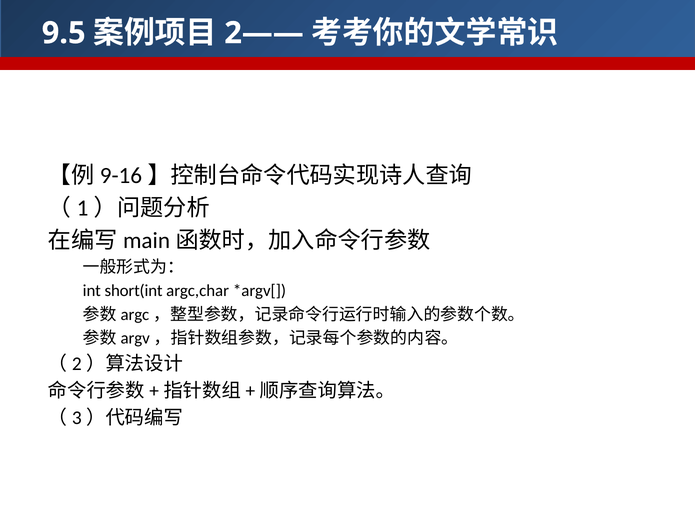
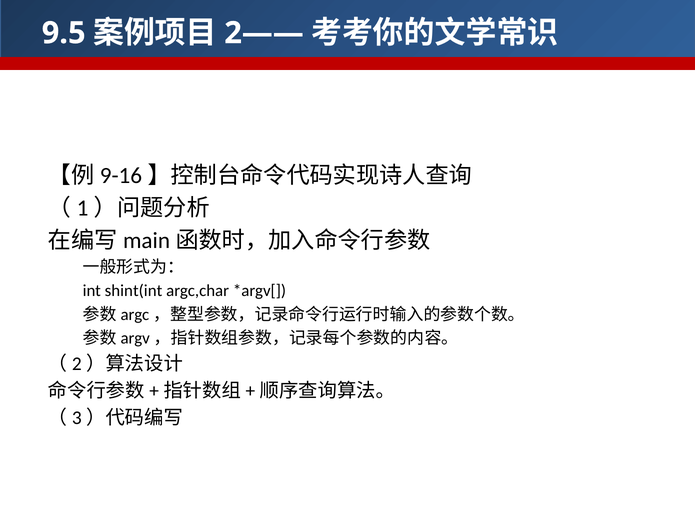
short(int: short(int -> shint(int
